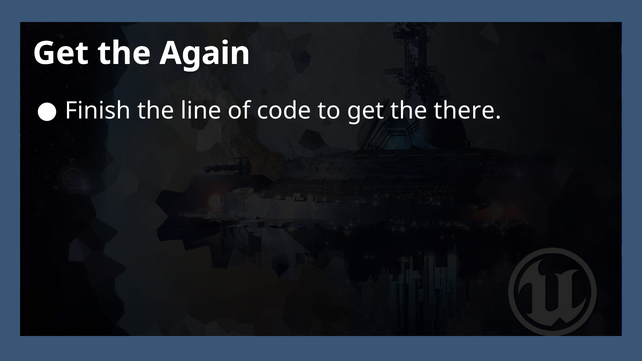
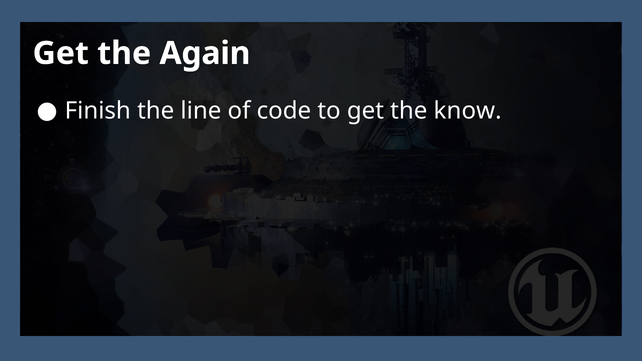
there: there -> know
